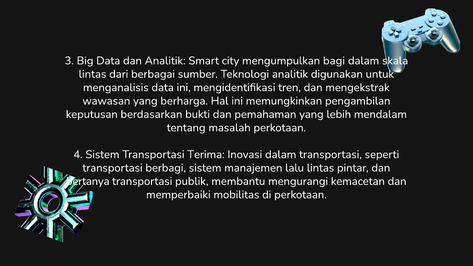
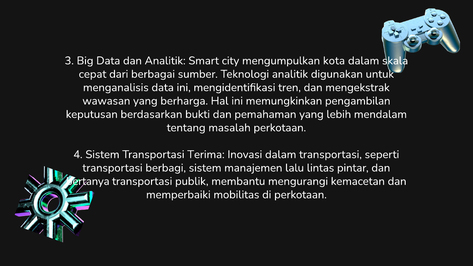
bagi: bagi -> kota
lintas at (93, 74): lintas -> cepat
